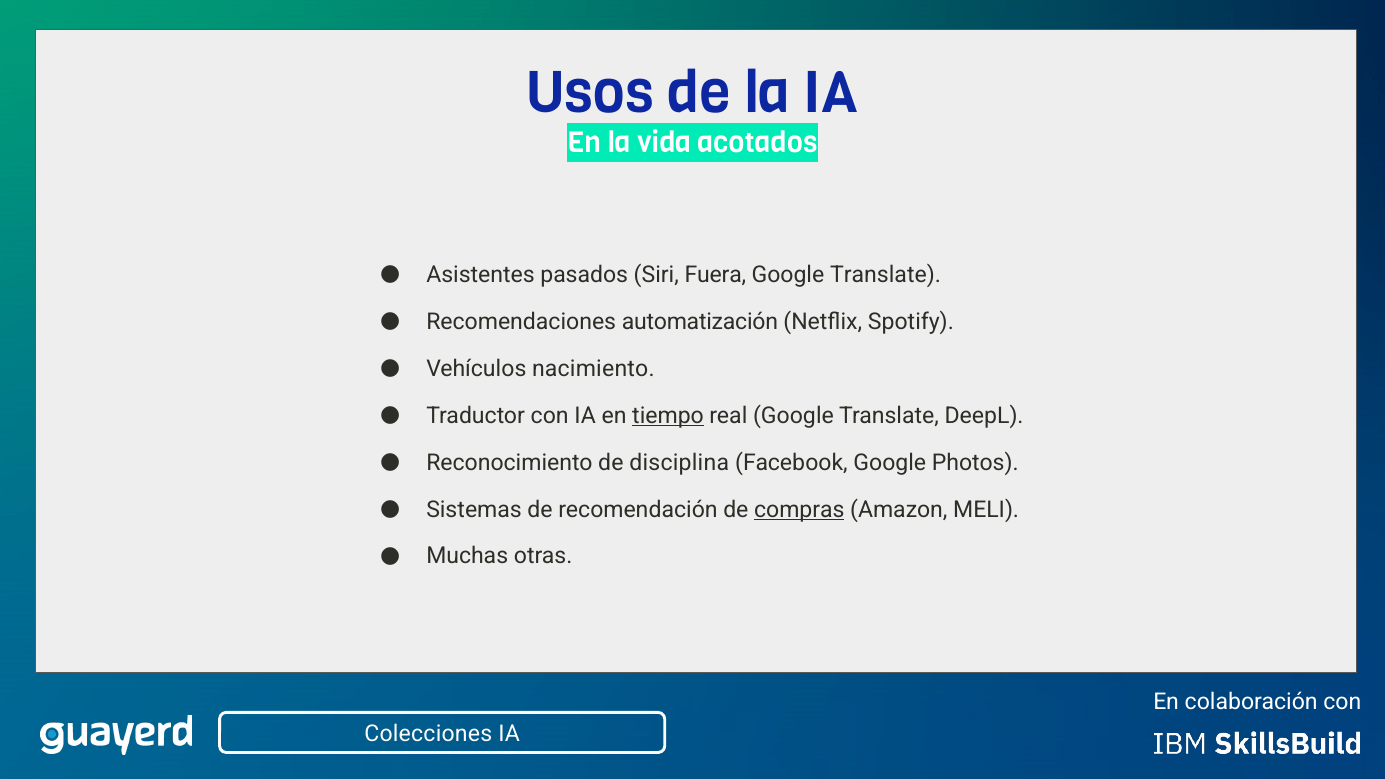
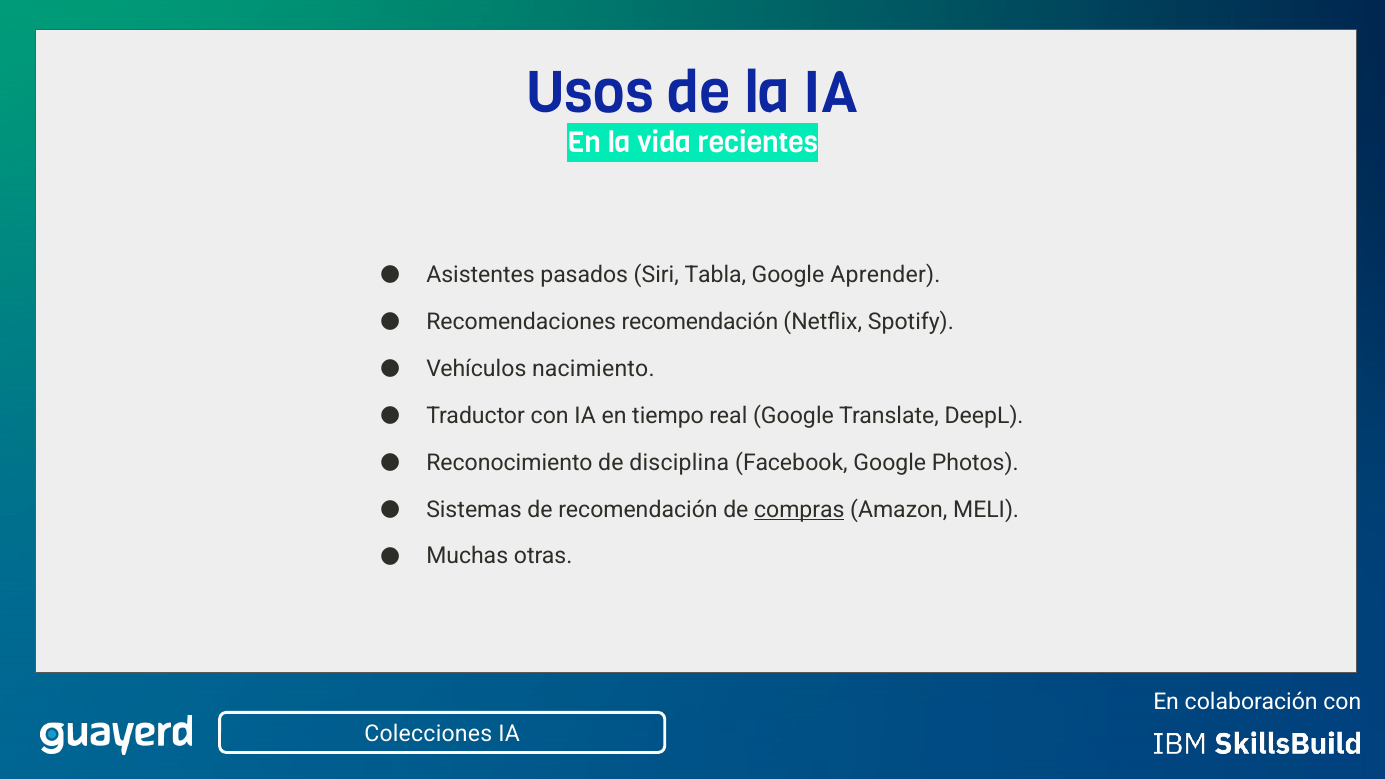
acotados: acotados -> recientes
Fuera: Fuera -> Tabla
Translate at (886, 275): Translate -> Aprender
Recomendaciones automatización: automatización -> recomendación
tiempo underline: present -> none
